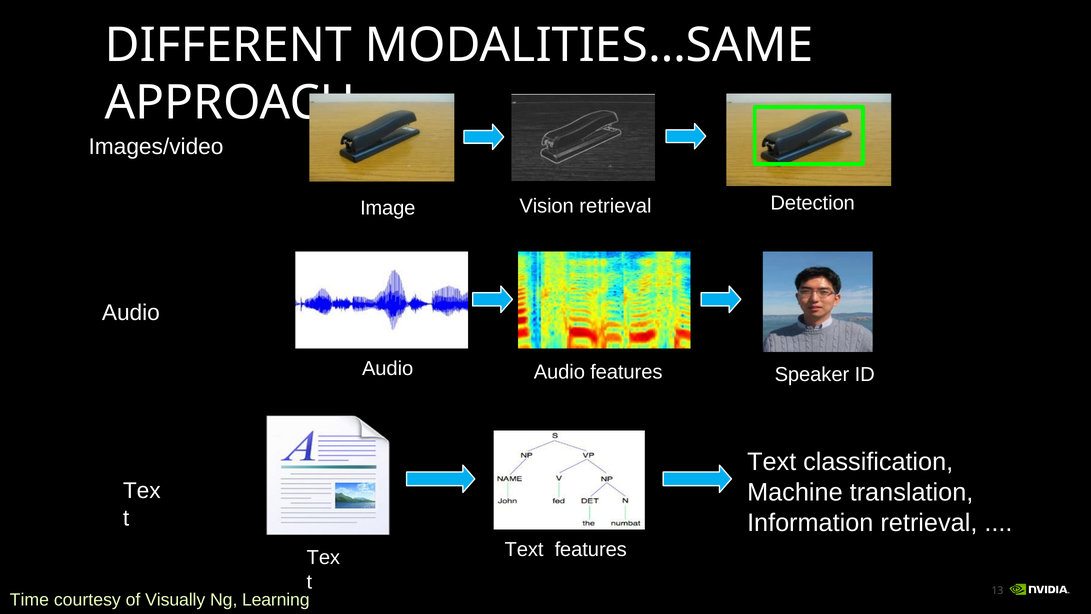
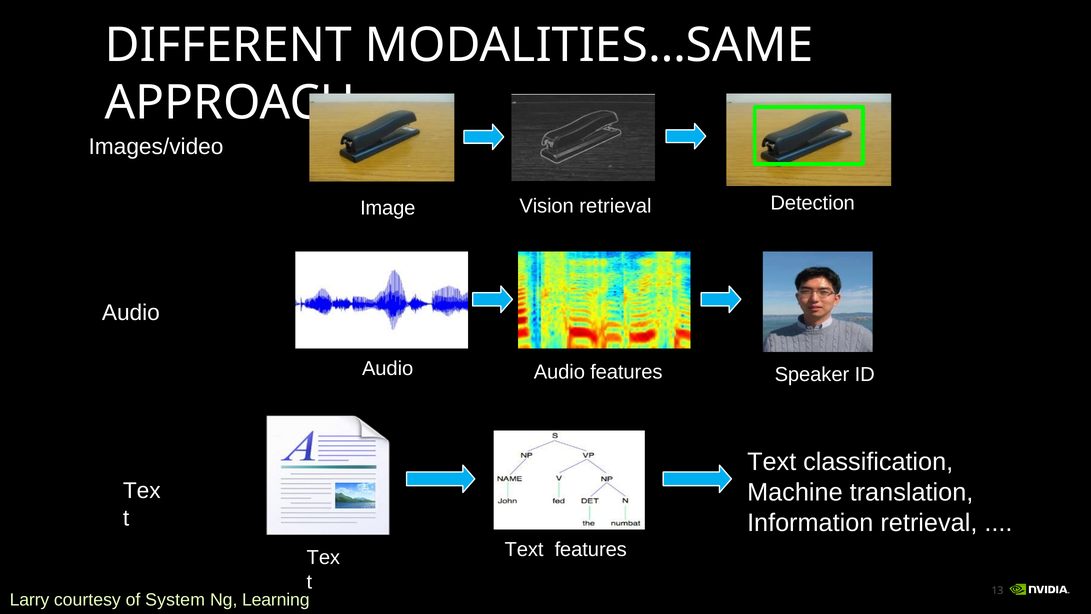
Time: Time -> Larry
Visually: Visually -> System
